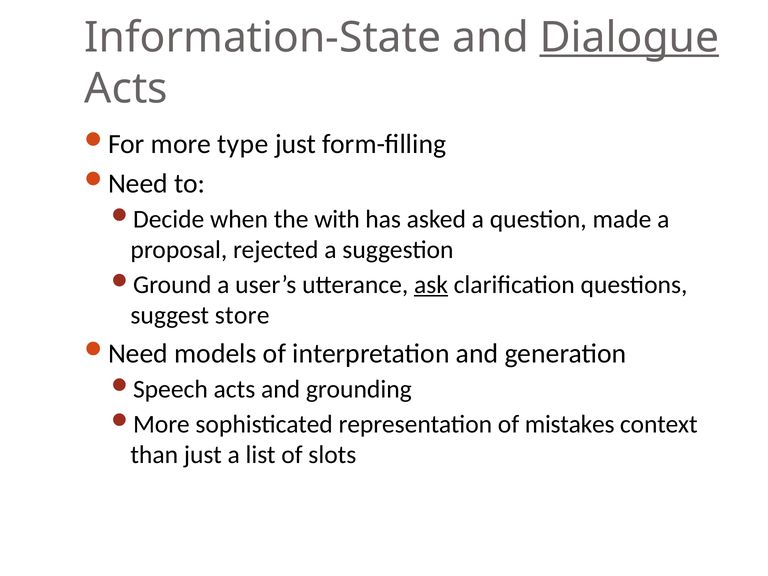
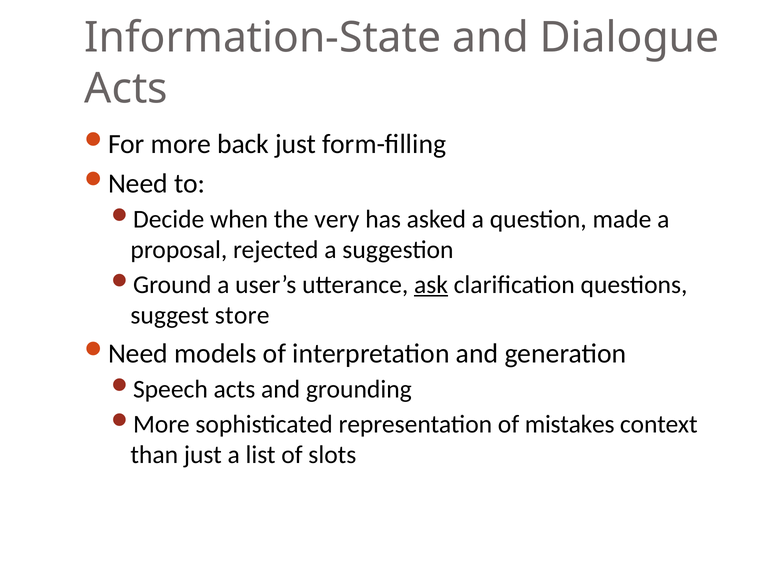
Dialogue underline: present -> none
type: type -> back
with: with -> very
